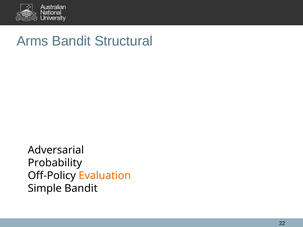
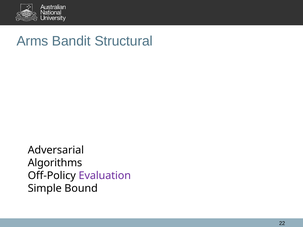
Probability: Probability -> Algorithms
Evaluation colour: orange -> purple
Simple Bandit: Bandit -> Bound
